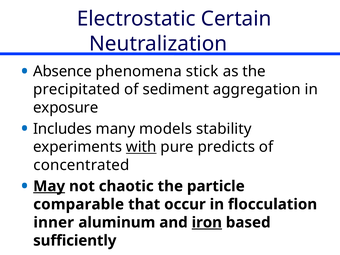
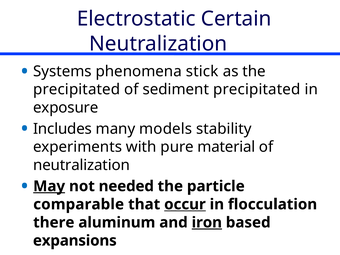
Absence: Absence -> Systems
sediment aggregation: aggregation -> precipitated
with underline: present -> none
predicts: predicts -> material
concentrated at (81, 165): concentrated -> neutralization
chaotic: chaotic -> needed
occur underline: none -> present
inner: inner -> there
sufficiently: sufficiently -> expansions
